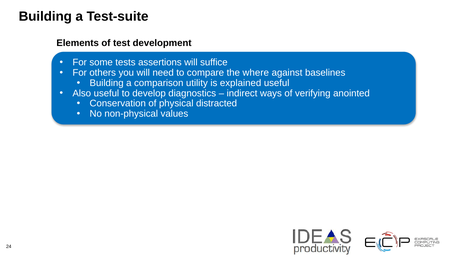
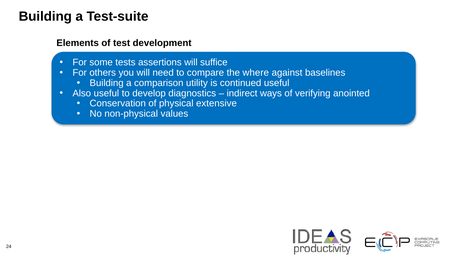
explained: explained -> continued
distracted: distracted -> extensive
